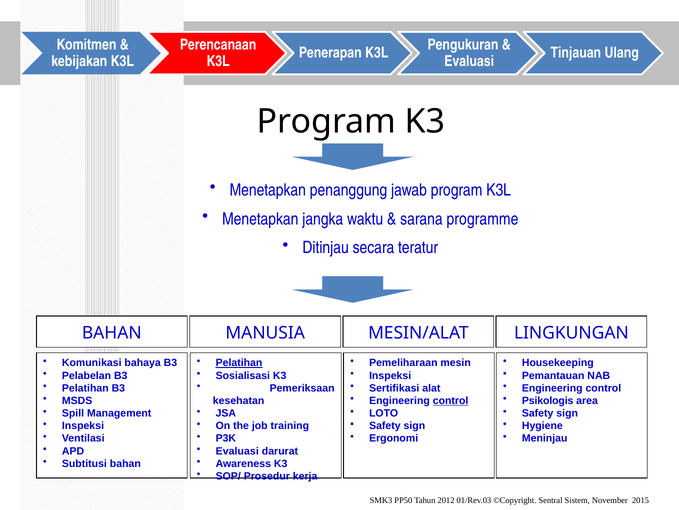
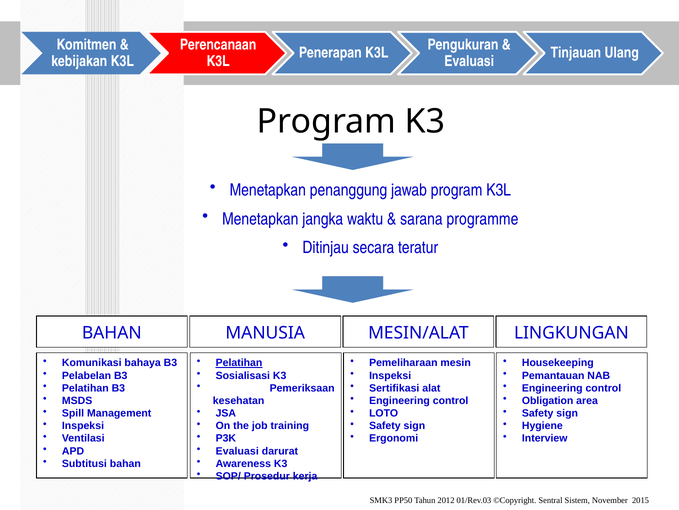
control at (451, 400) underline: present -> none
Psikologis: Psikologis -> Obligation
Meninjau: Meninjau -> Interview
